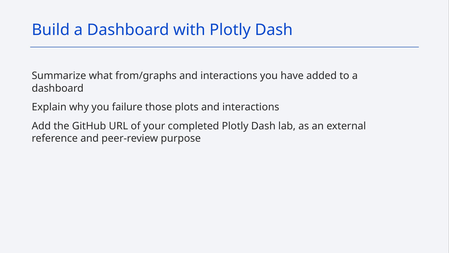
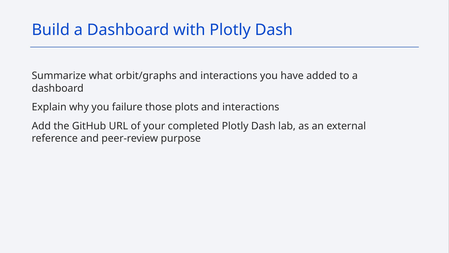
from/graphs: from/graphs -> orbit/graphs
